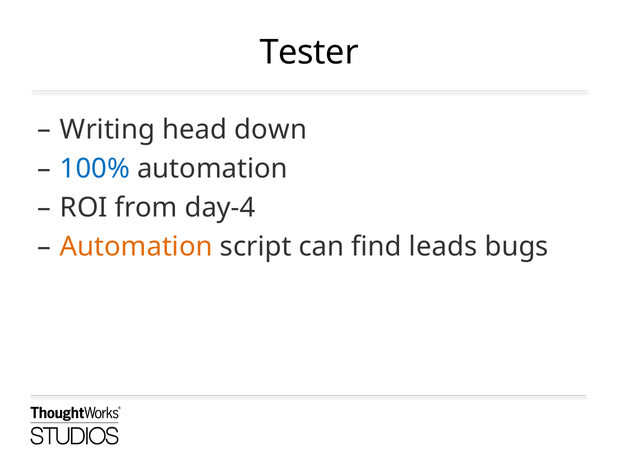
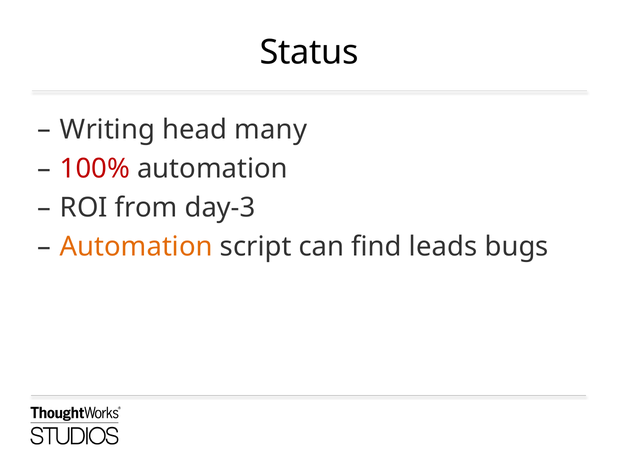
Tester: Tester -> Status
down: down -> many
100% colour: blue -> red
day-4: day-4 -> day-3
